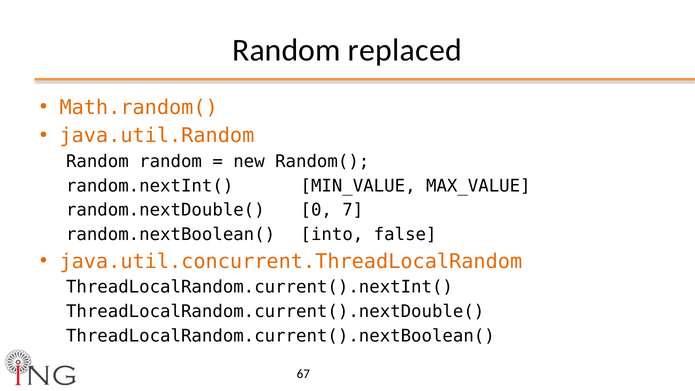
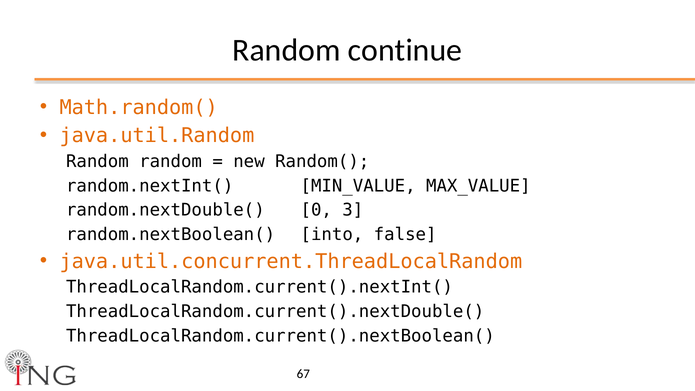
replaced: replaced -> continue
7: 7 -> 3
